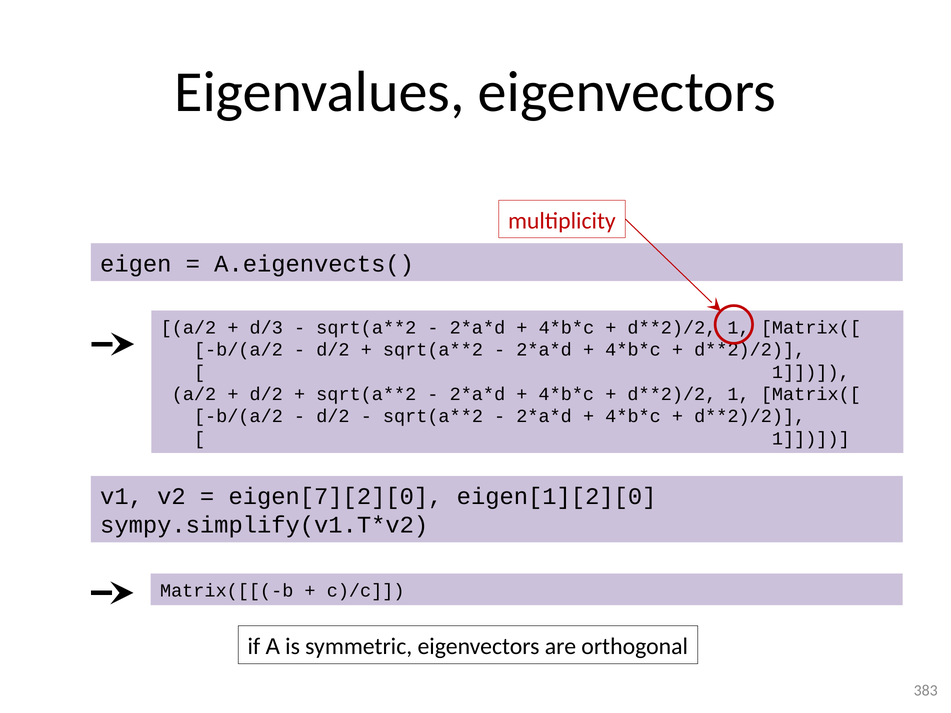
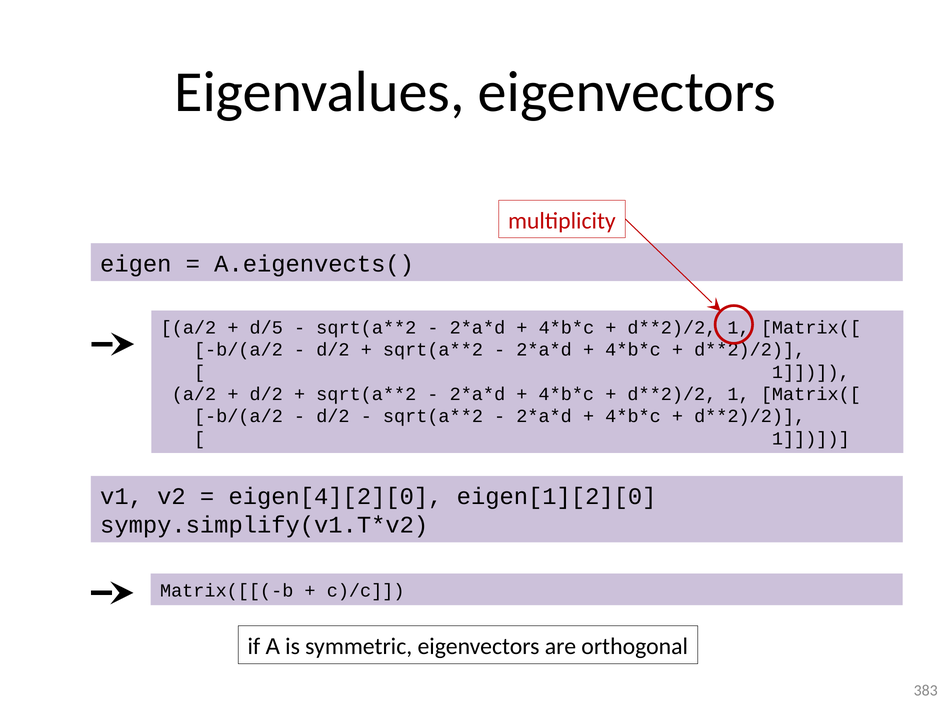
d/3: d/3 -> d/5
eigen[7][2][0: eigen[7][2][0 -> eigen[4][2][0
